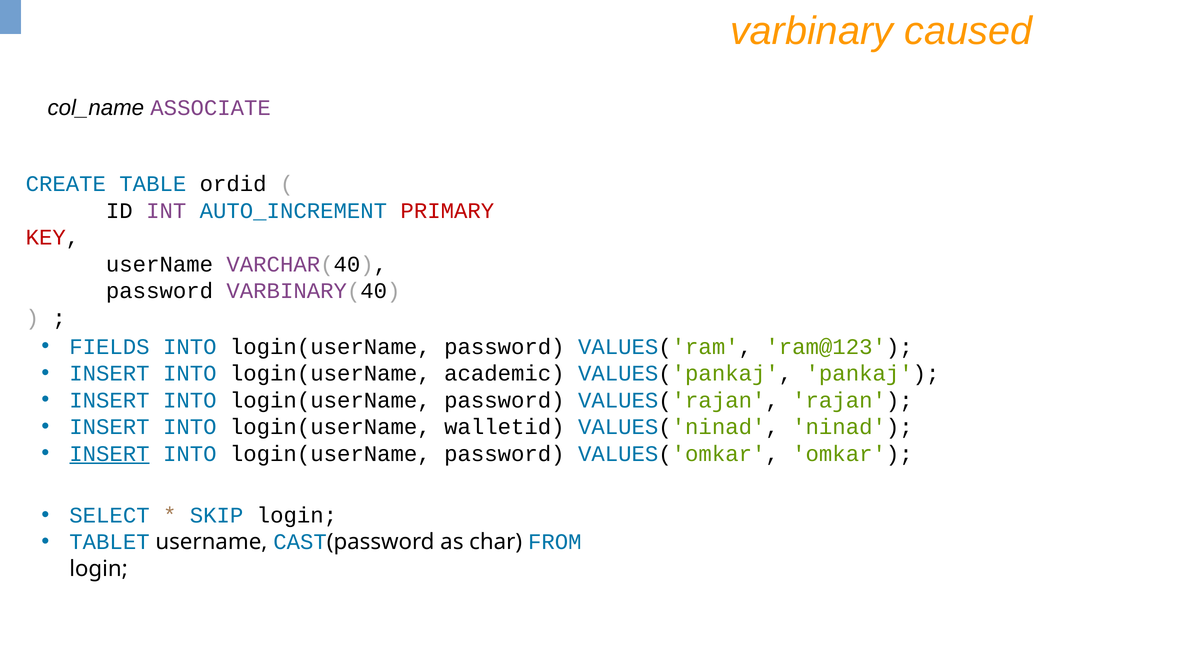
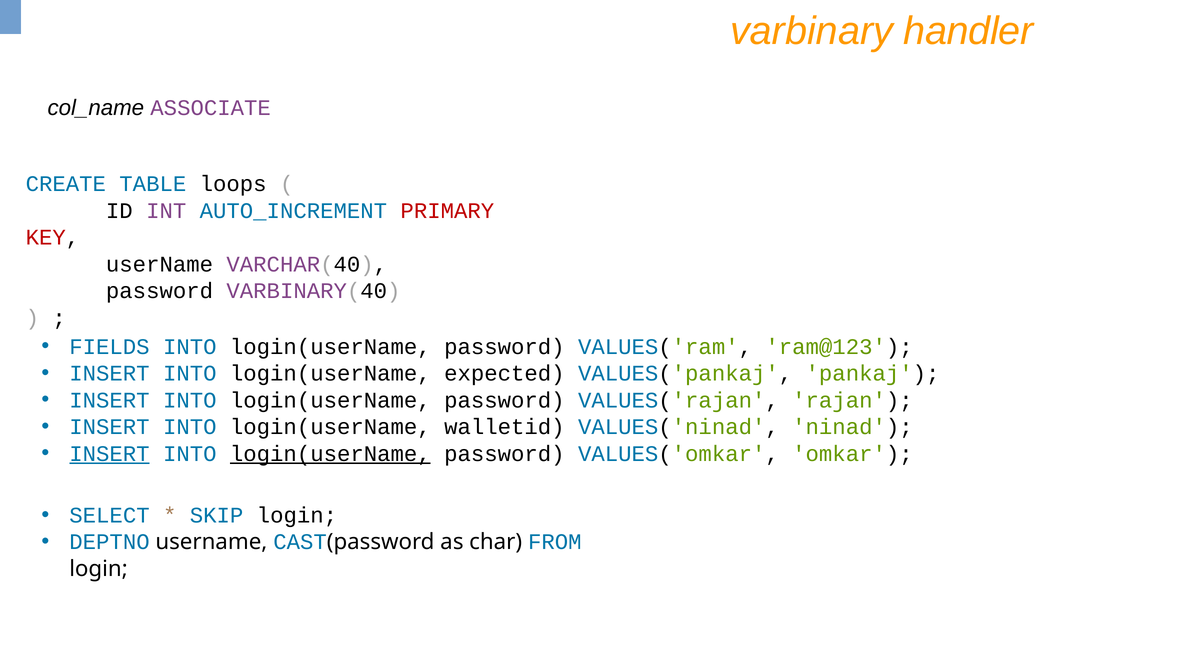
caused: caused -> handler
ordid: ordid -> loops
academic: academic -> expected
login(userName at (330, 454) underline: none -> present
TABLET: TABLET -> DEPTNO
